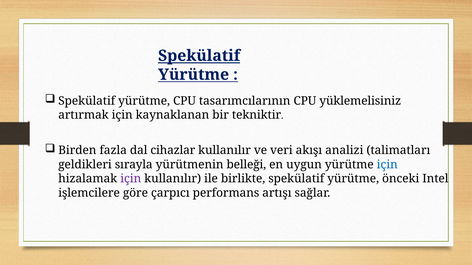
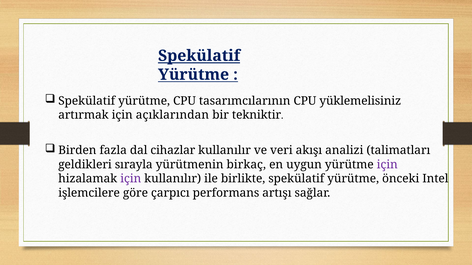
kaynaklanan: kaynaklanan -> açıklarından
belleği: belleği -> birkaç
için at (387, 165) colour: blue -> purple
